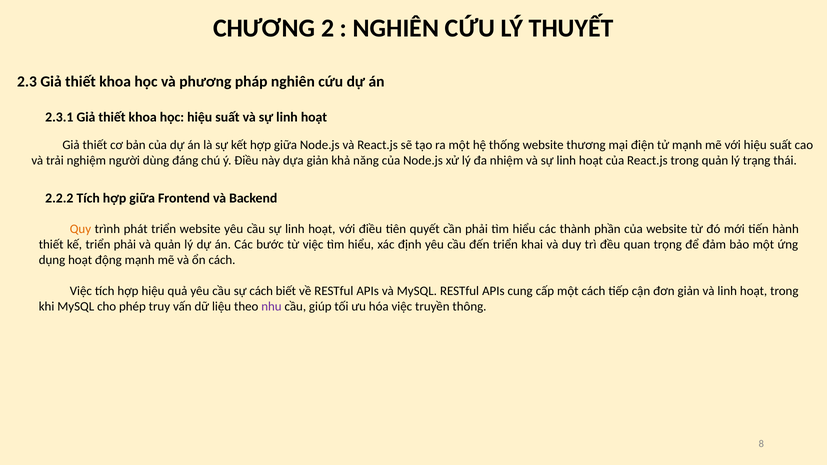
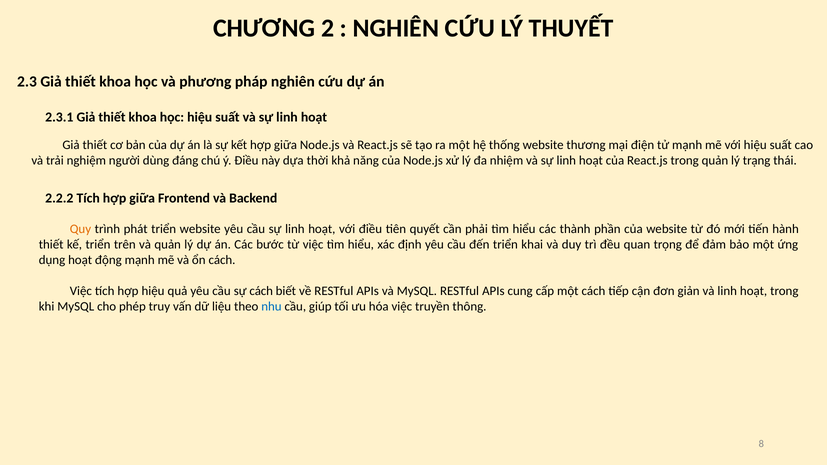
dựa giản: giản -> thời
triển phải: phải -> trên
nhu colour: purple -> blue
